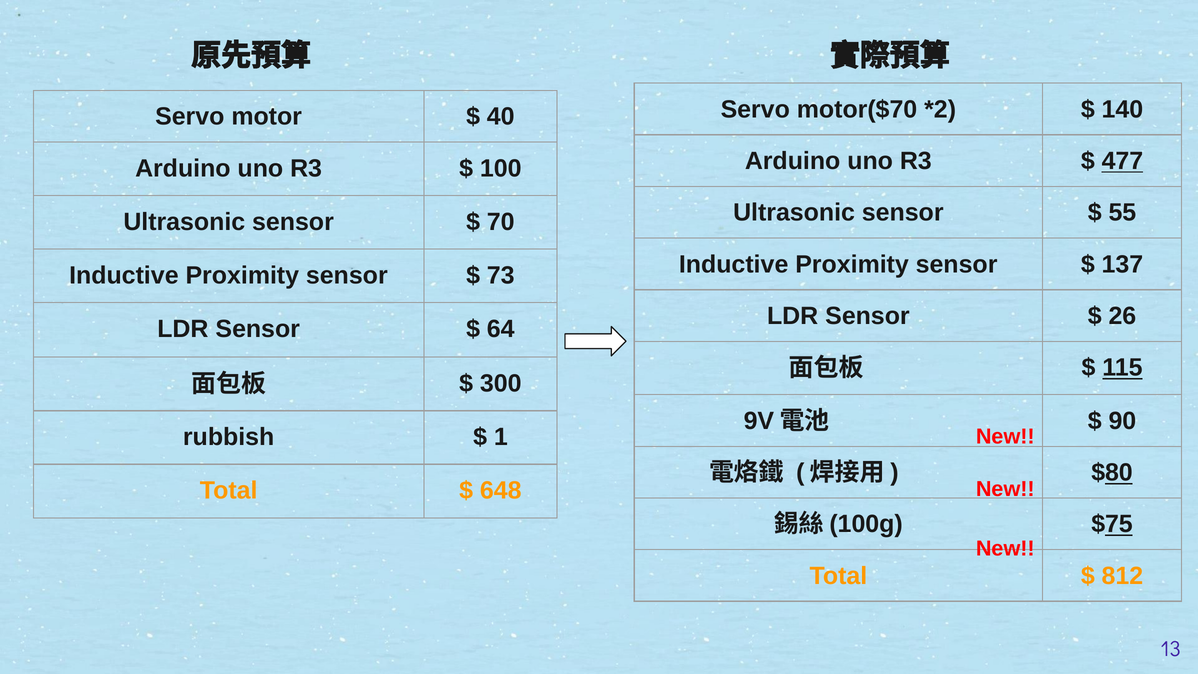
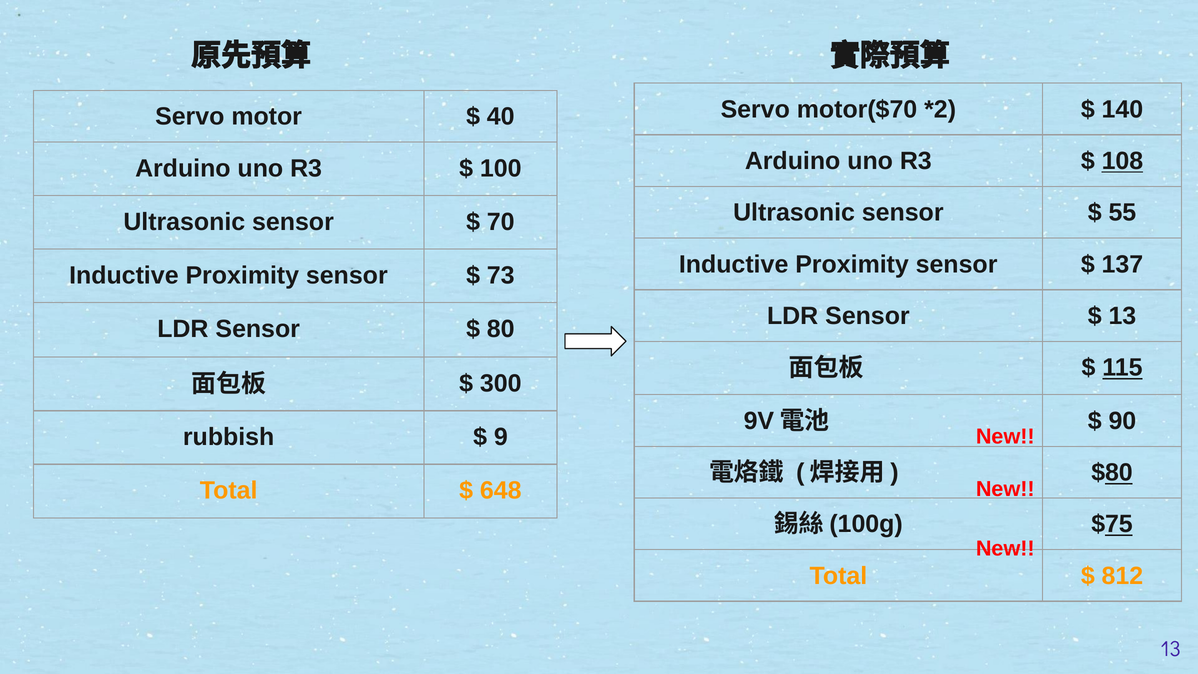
477: 477 -> 108
26 at (1122, 316): 26 -> 13
64: 64 -> 80
1: 1 -> 9
